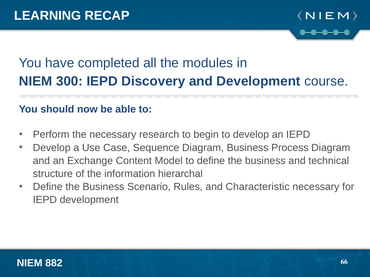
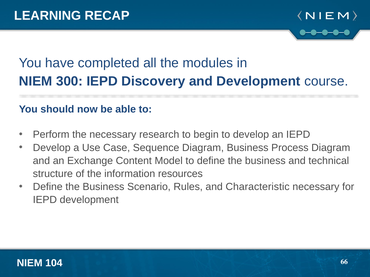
hierarchal: hierarchal -> resources
882: 882 -> 104
